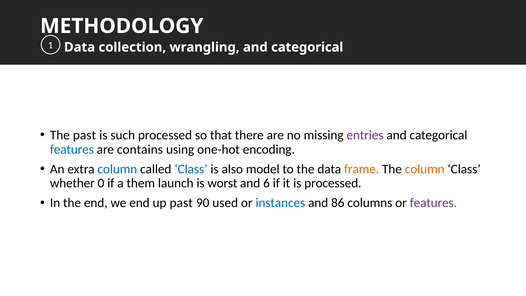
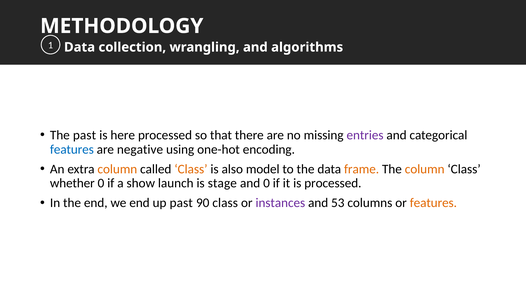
wrangling and categorical: categorical -> algorithms
such: such -> here
contains: contains -> negative
column at (117, 169) colour: blue -> orange
Class at (191, 169) colour: blue -> orange
them: them -> show
worst: worst -> stage
and 6: 6 -> 0
90 used: used -> class
instances colour: blue -> purple
86: 86 -> 53
features at (433, 203) colour: purple -> orange
